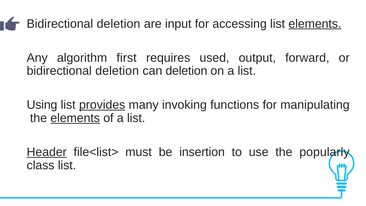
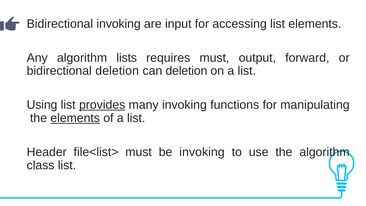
deletion at (118, 24): deletion -> invoking
elements at (315, 24) underline: present -> none
first: first -> lists
requires used: used -> must
Header underline: present -> none
be insertion: insertion -> invoking
the popularly: popularly -> algorithm
